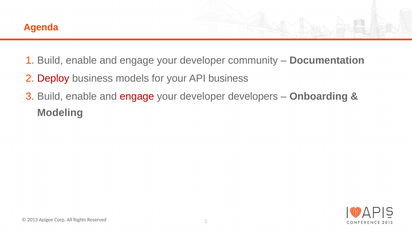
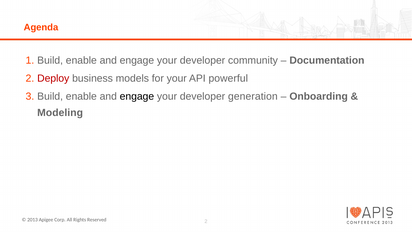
API business: business -> powerful
engage at (137, 97) colour: red -> black
developers: developers -> generation
